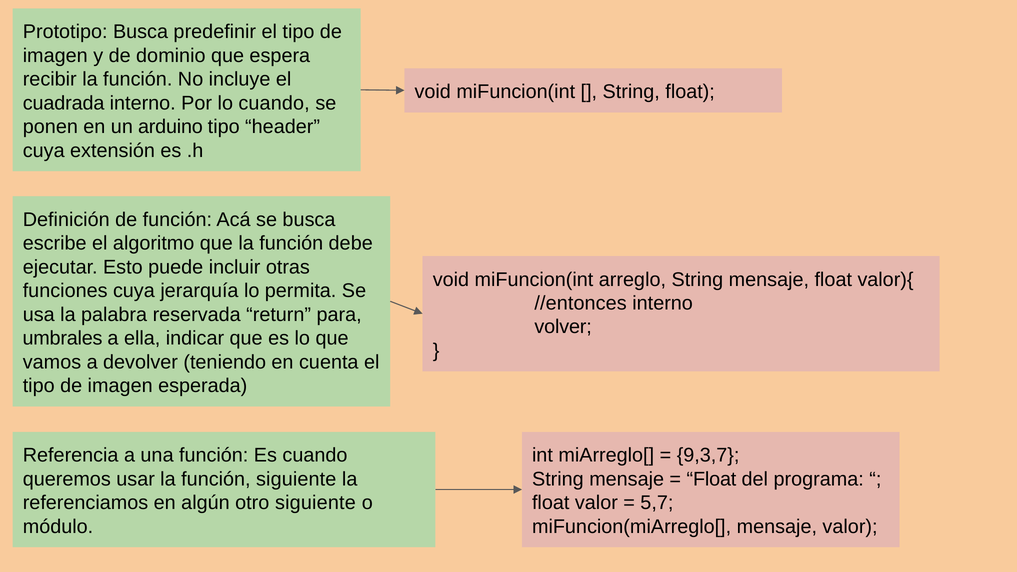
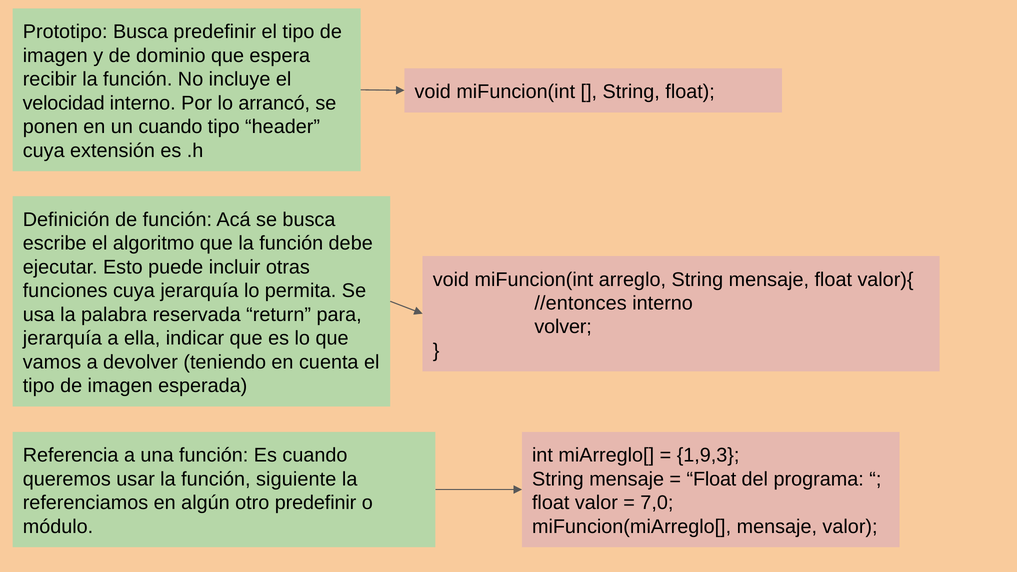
cuadrada: cuadrada -> velocidad
lo cuando: cuando -> arrancó
un arduino: arduino -> cuando
umbrales at (63, 338): umbrales -> jerarquía
9,3,7: 9,3,7 -> 1,9,3
otro siguiente: siguiente -> predefinir
5,7: 5,7 -> 7,0
